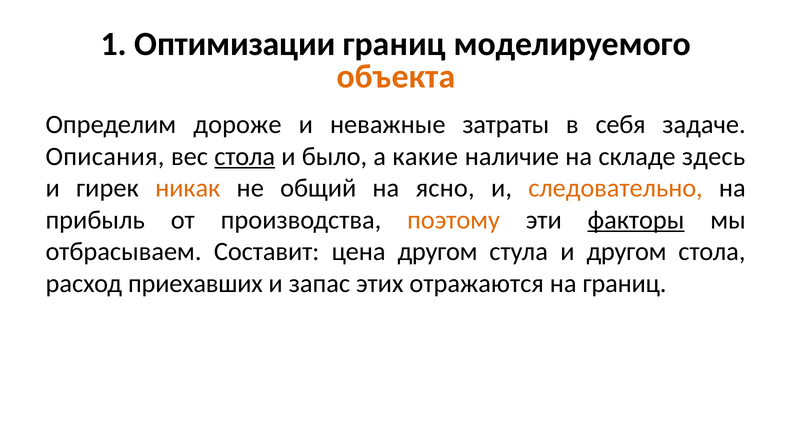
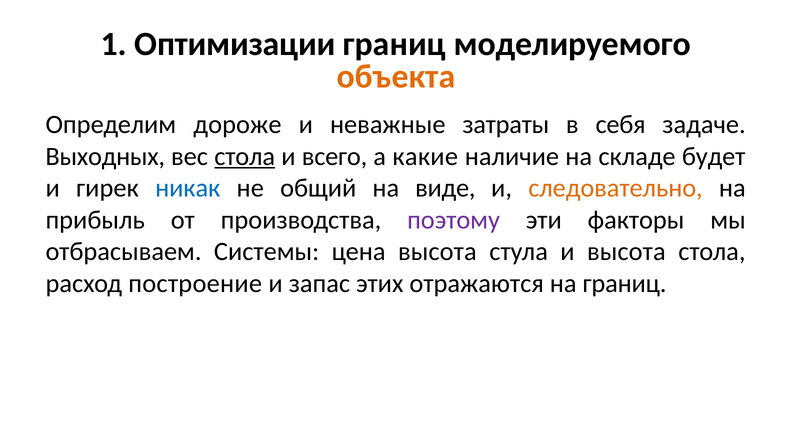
Описания: Описания -> Выходных
было: было -> всего
здесь: здесь -> будет
никак colour: orange -> blue
ясно: ясно -> виде
поэтому colour: orange -> purple
факторы underline: present -> none
Составит: Составит -> Системы
цена другом: другом -> высота
и другом: другом -> высота
приехавших: приехавших -> построение
